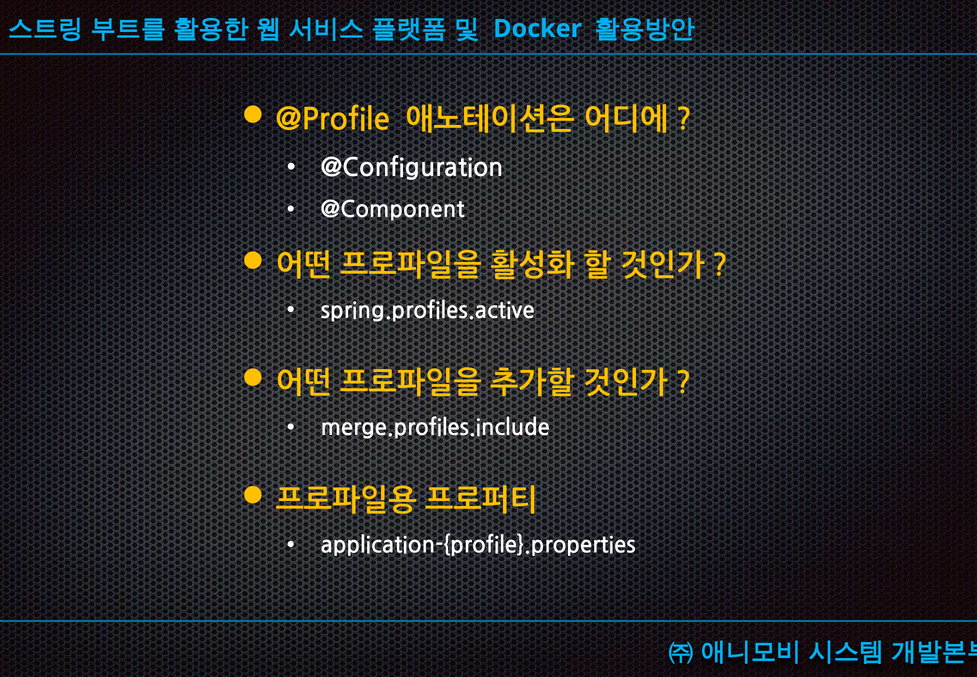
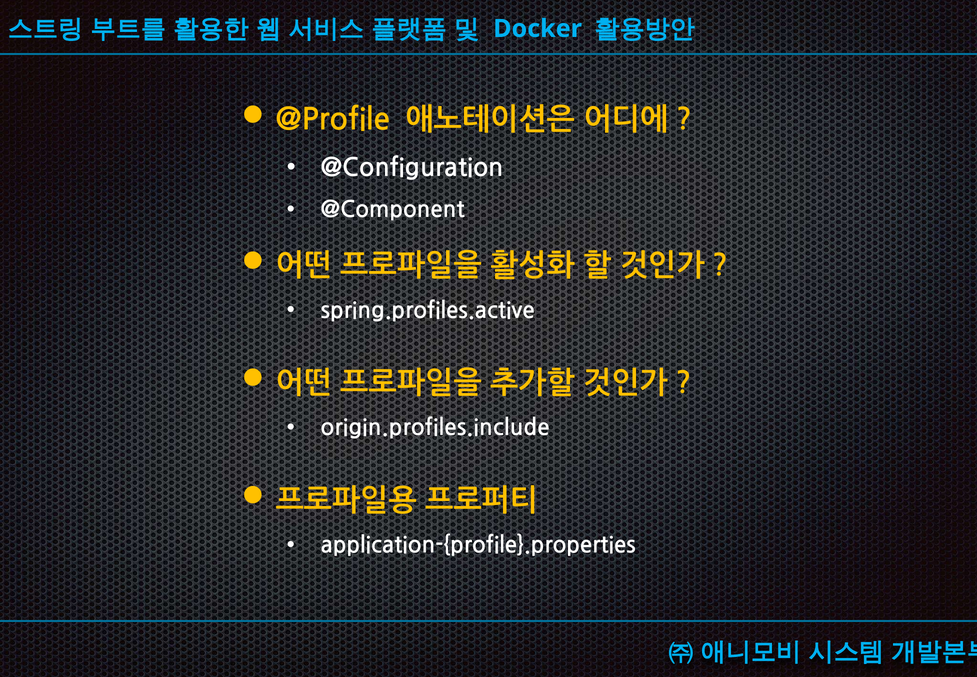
merge.profiles.include: merge.profiles.include -> origin.profiles.include
